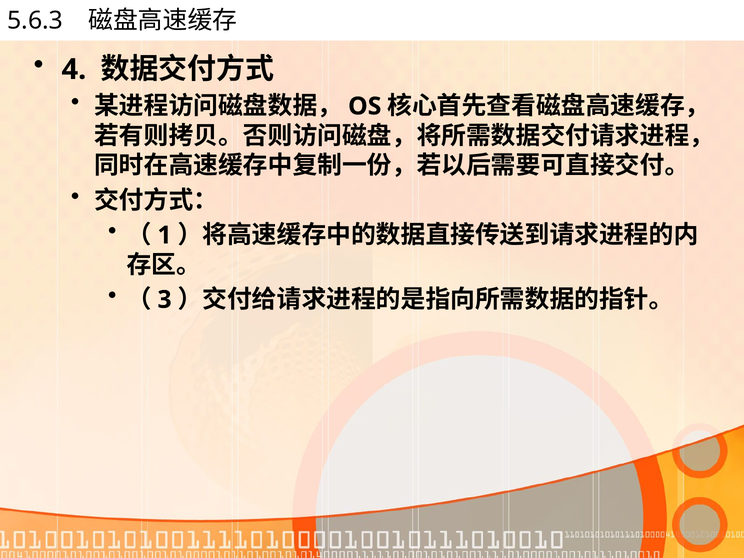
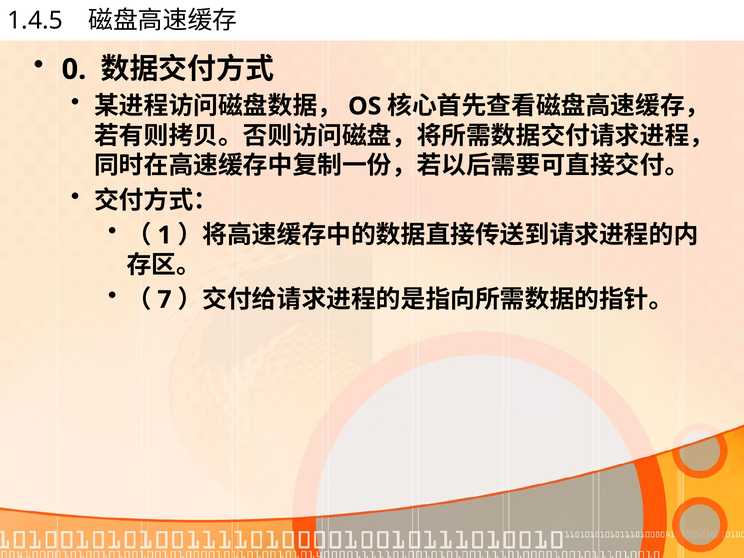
5.6.3: 5.6.3 -> 1.4.5
4: 4 -> 0
3: 3 -> 7
